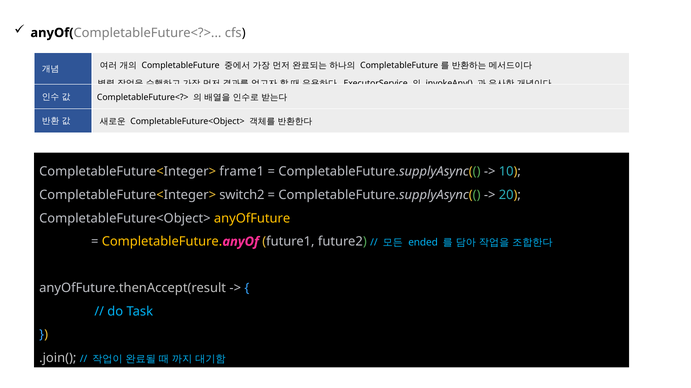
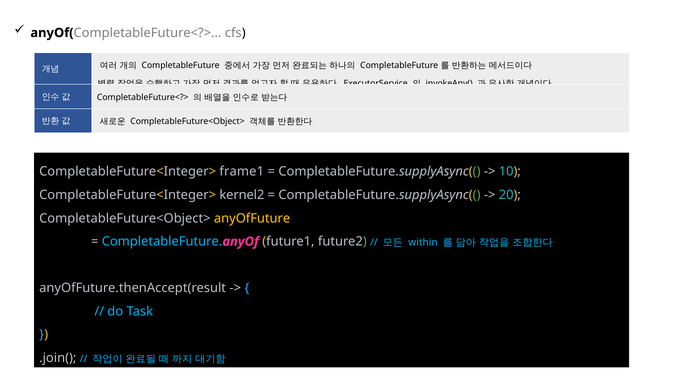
switch2: switch2 -> kernel2
CompletableFuture at (162, 242) colour: yellow -> light blue
ended: ended -> within
